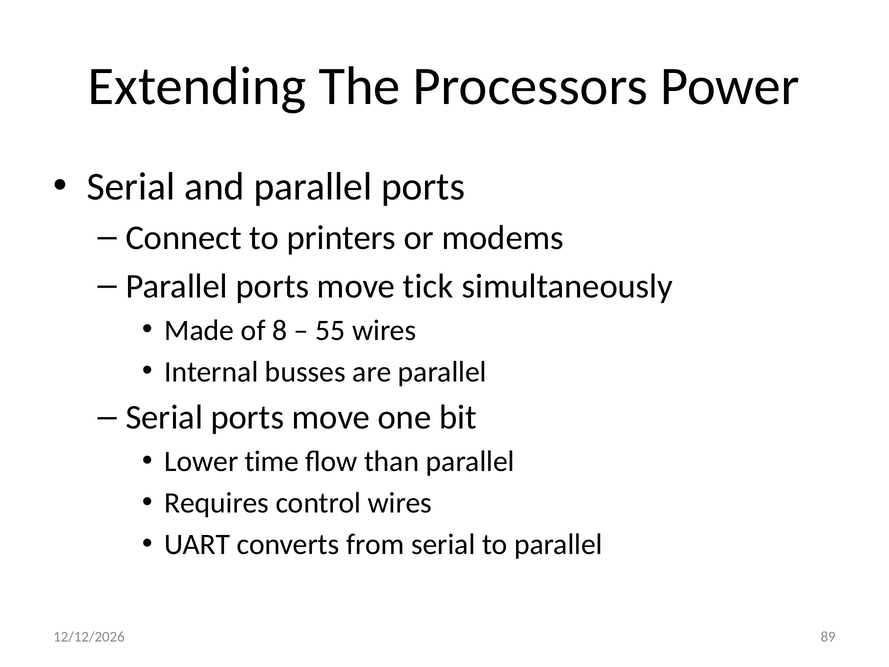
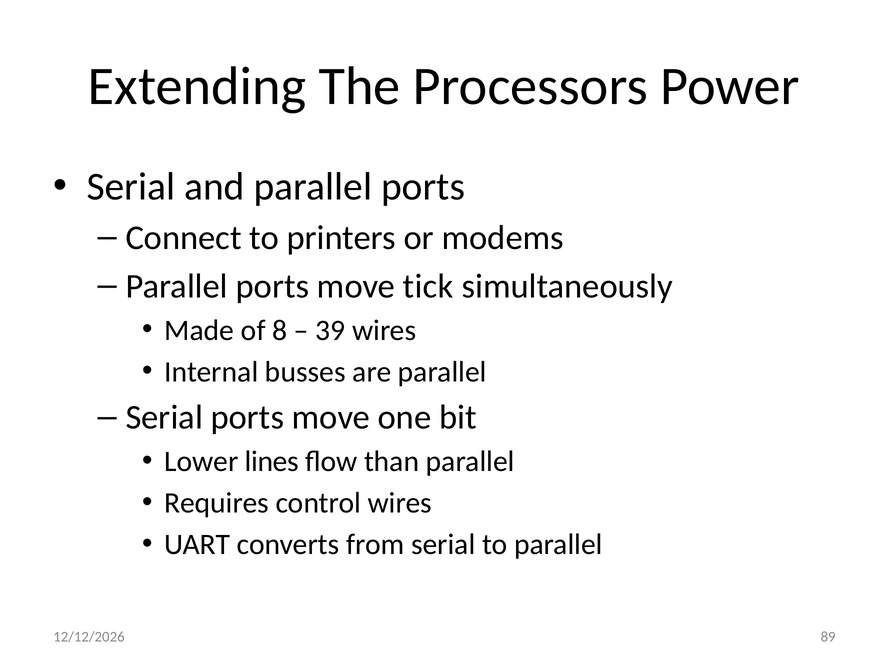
55: 55 -> 39
time: time -> lines
